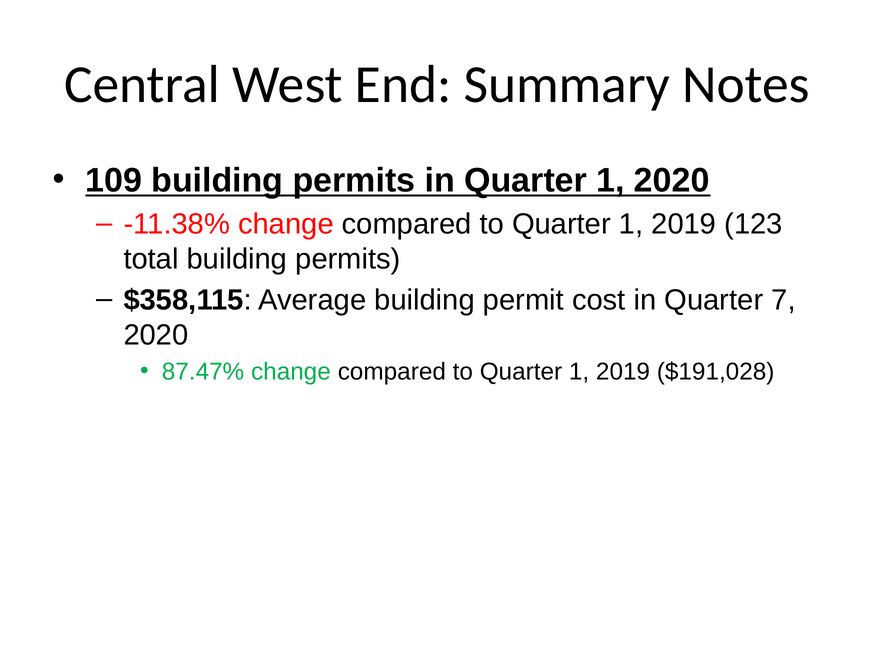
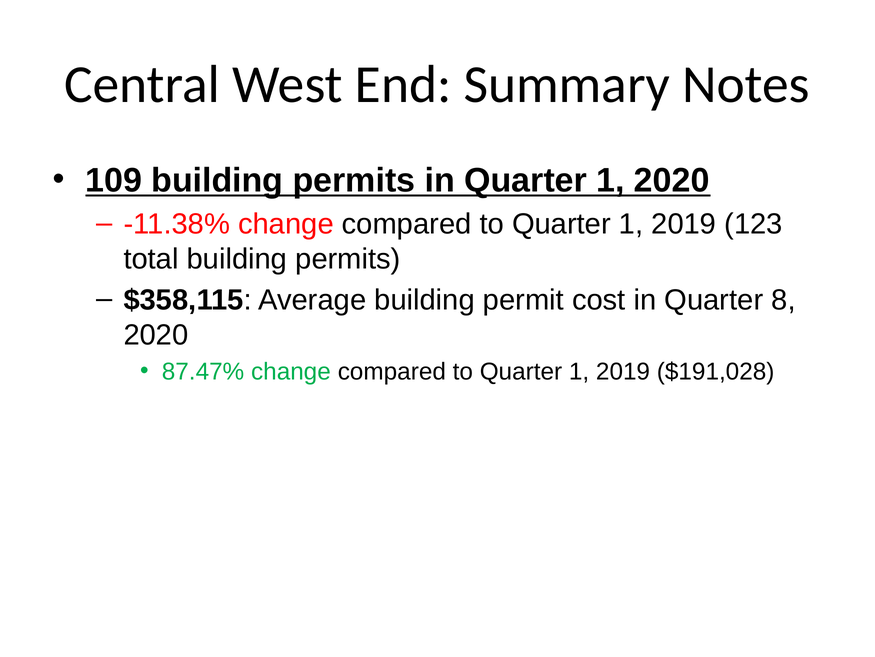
7: 7 -> 8
